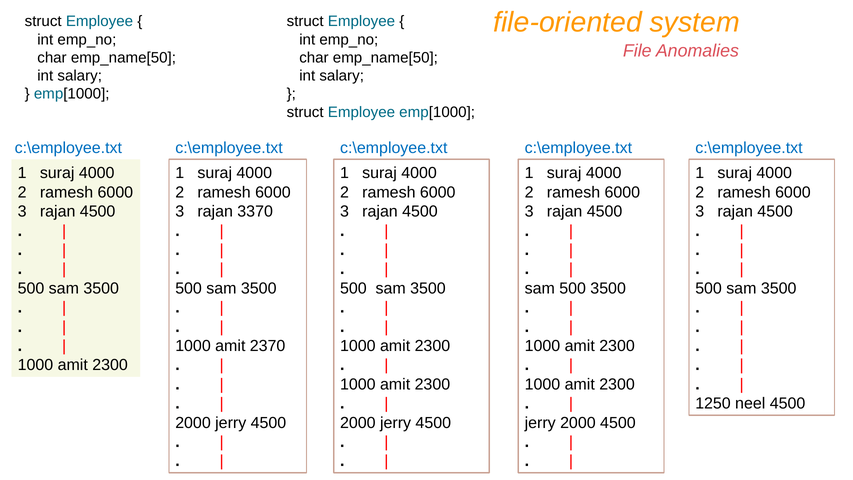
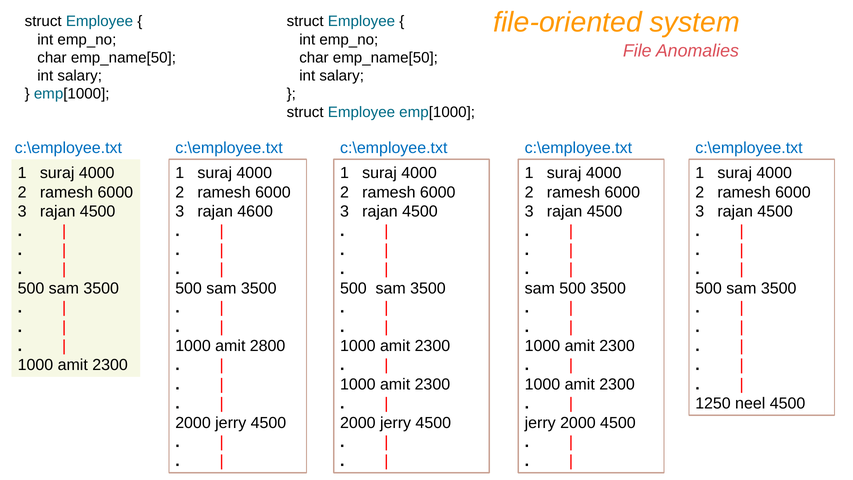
3370: 3370 -> 4600
2370: 2370 -> 2800
